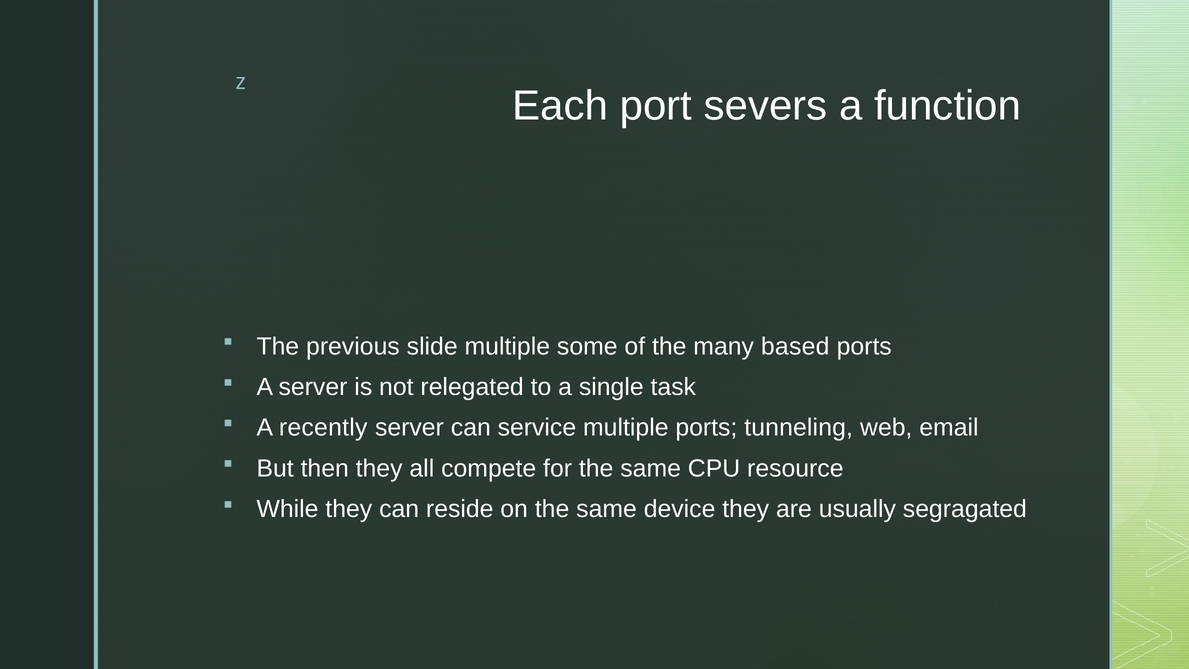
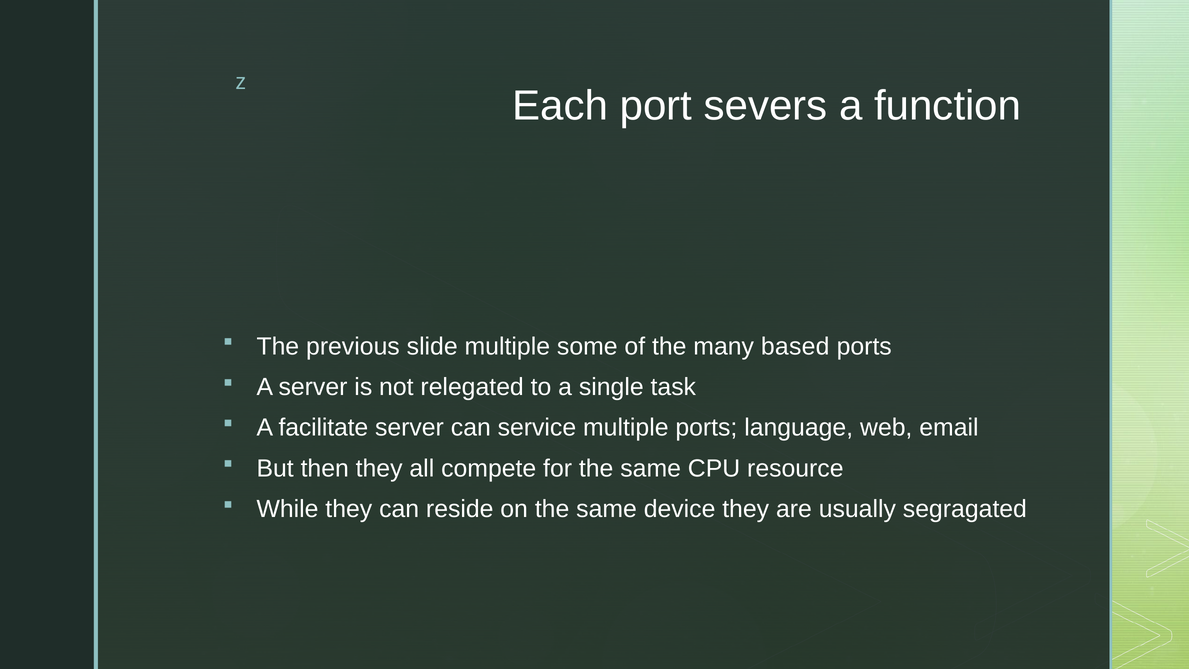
recently: recently -> facilitate
tunneling: tunneling -> language
